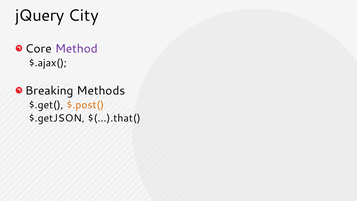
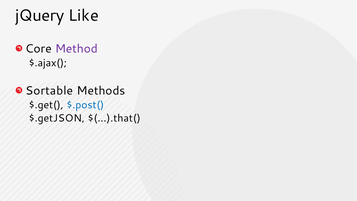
City: City -> Like
Breaking: Breaking -> Sortable
$.post( colour: orange -> blue
